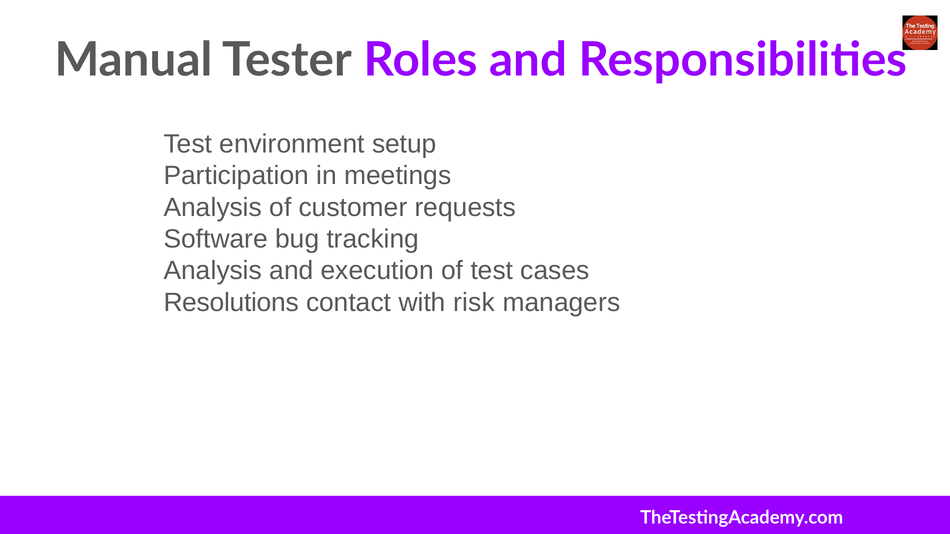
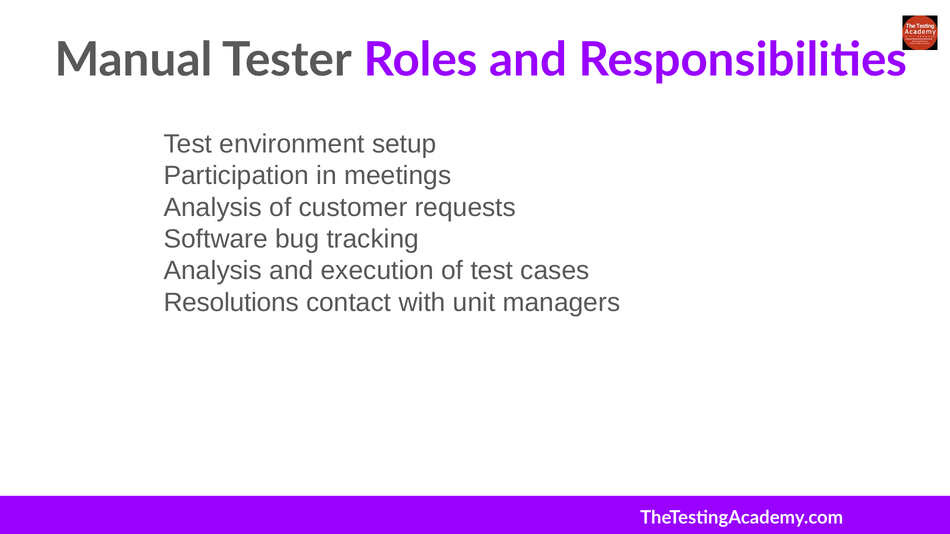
risk: risk -> unit
